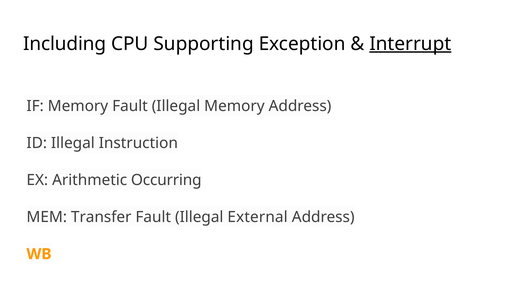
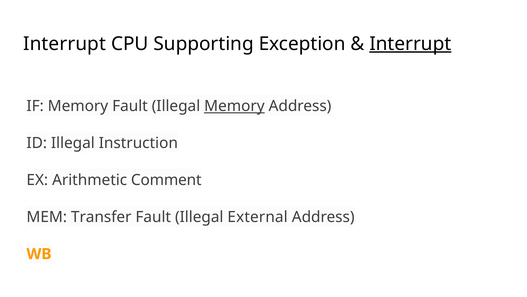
Including at (65, 44): Including -> Interrupt
Memory at (234, 106) underline: none -> present
Occurring: Occurring -> Comment
